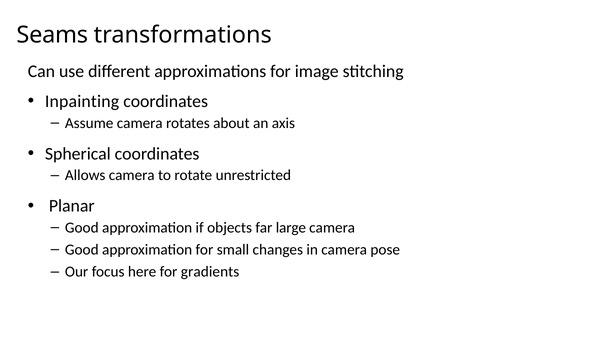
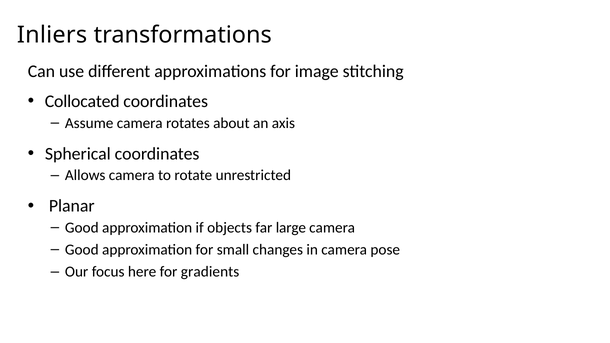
Seams: Seams -> Inliers
Inpainting: Inpainting -> Collocated
